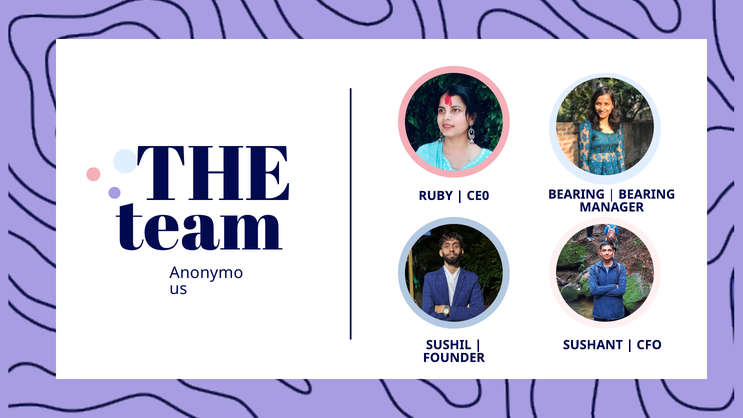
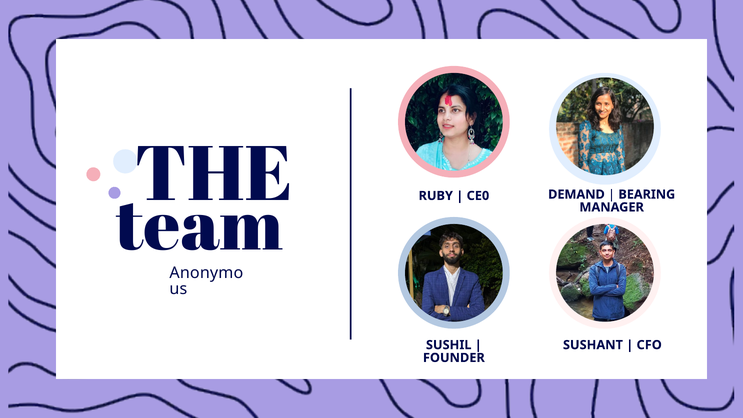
CE0 BEARING: BEARING -> DEMAND
